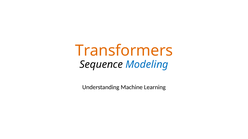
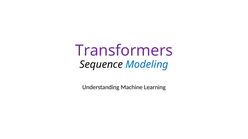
Transformers colour: orange -> purple
